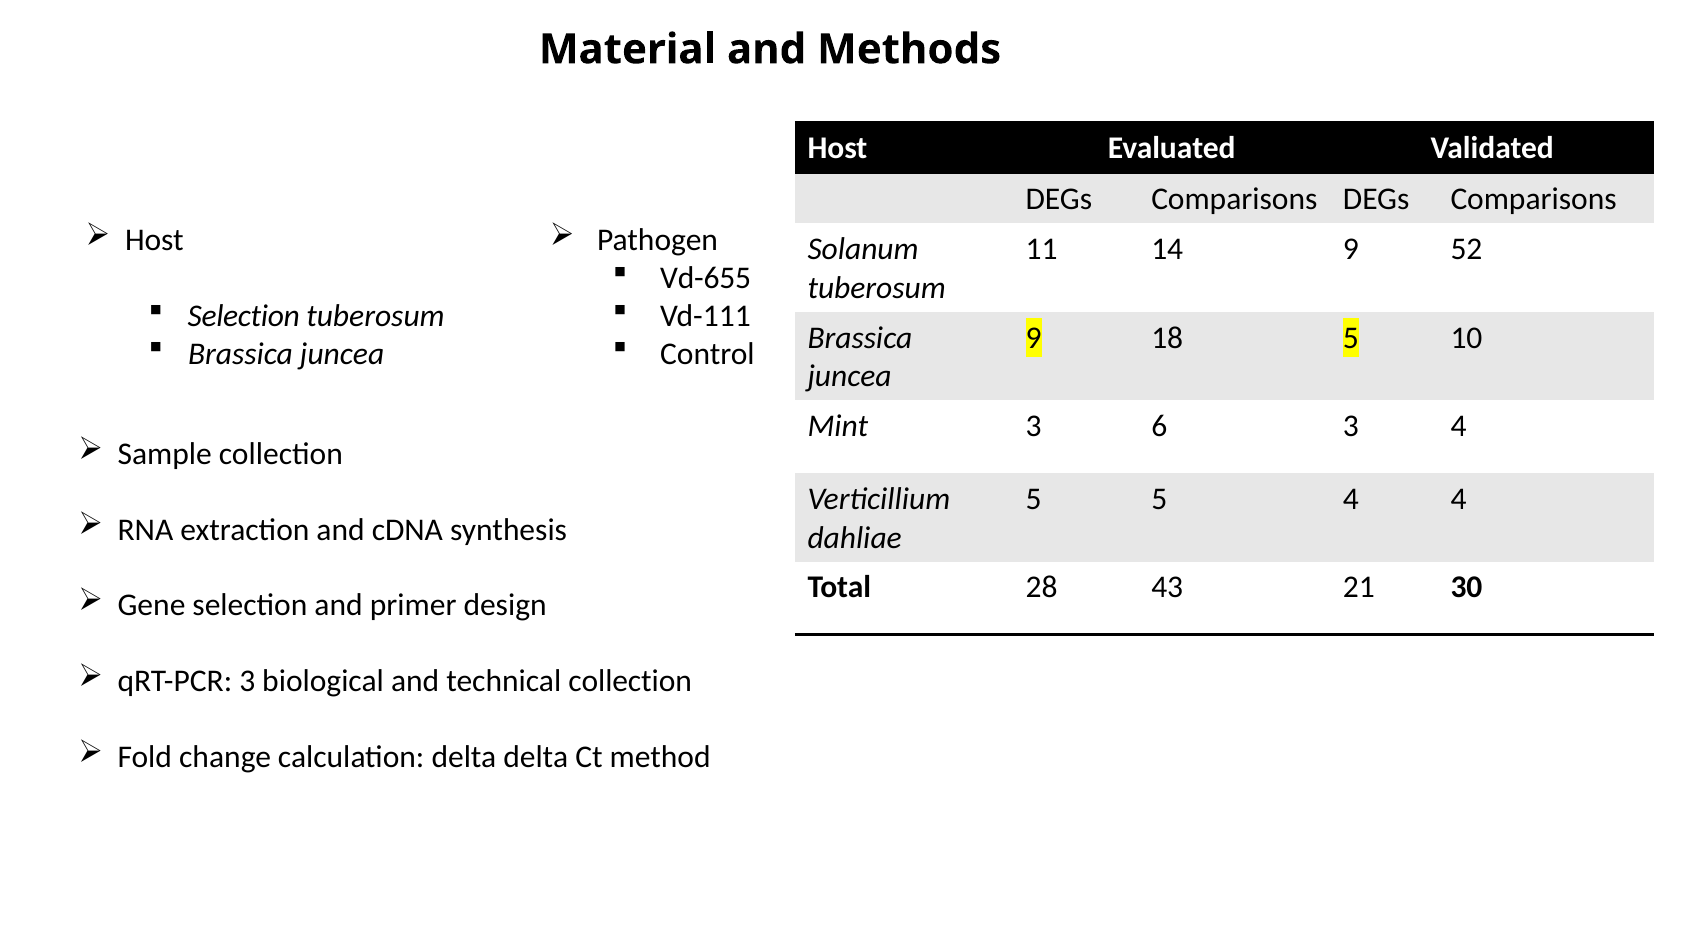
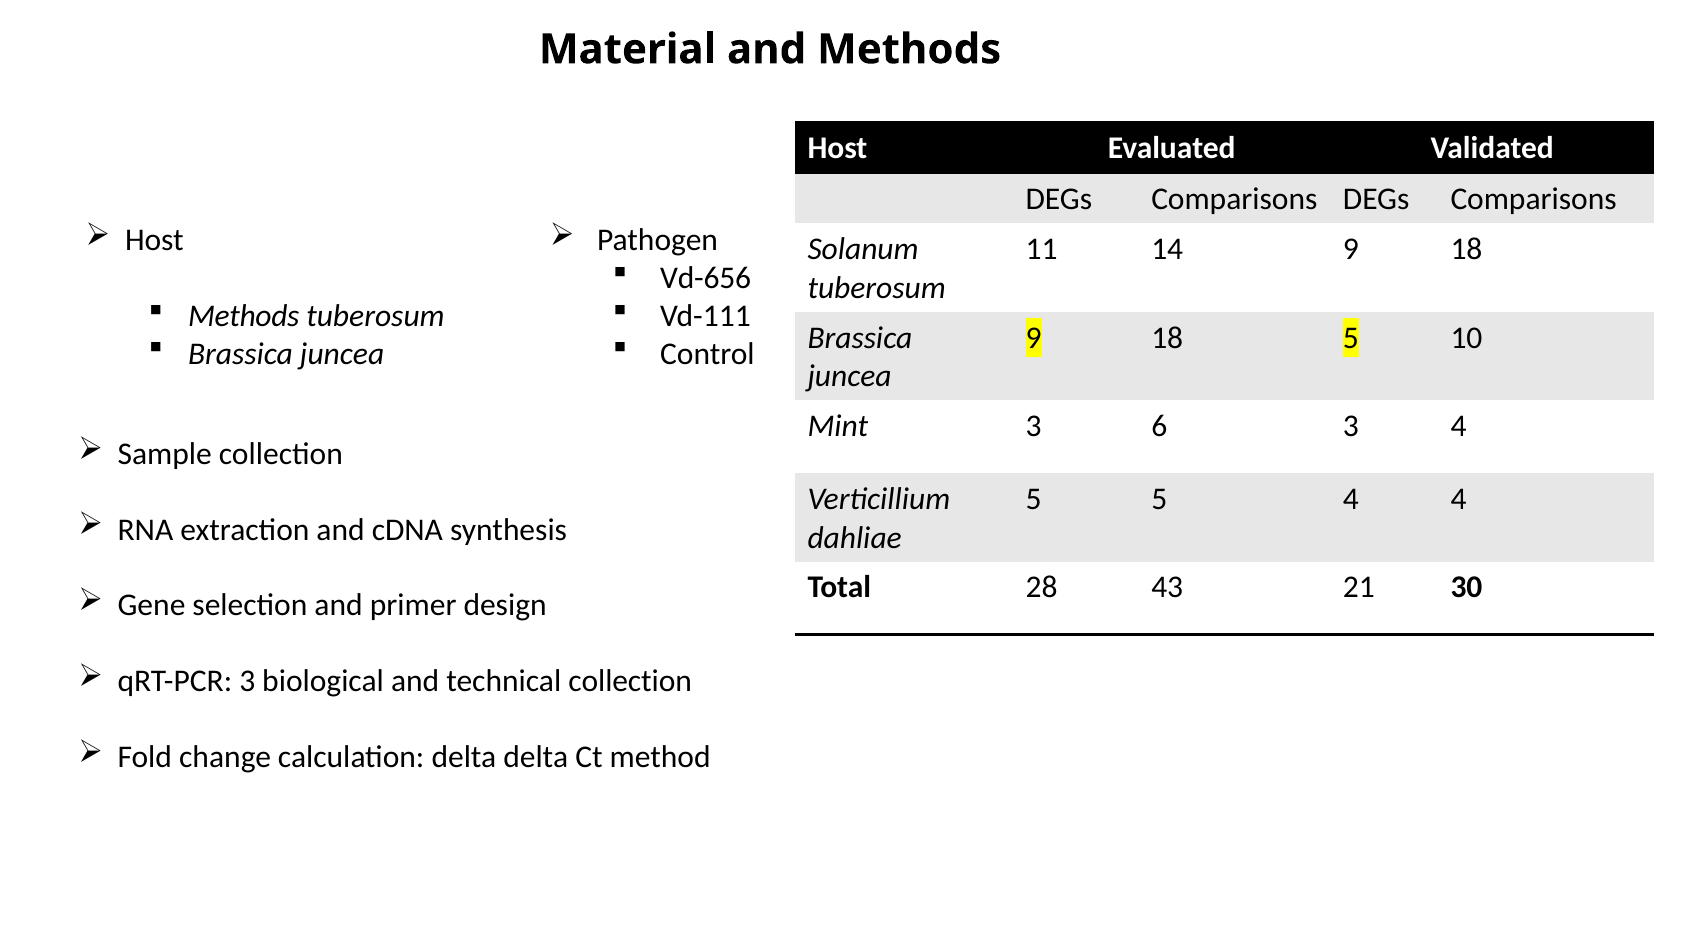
14 9 52: 52 -> 18
Vd-655: Vd-655 -> Vd-656
Selection at (244, 316): Selection -> Methods
